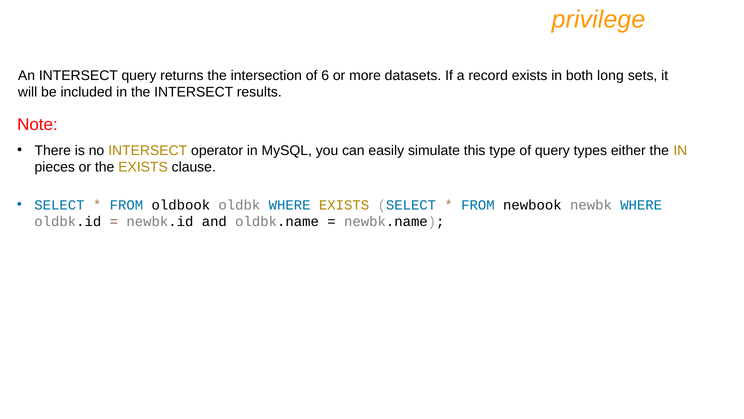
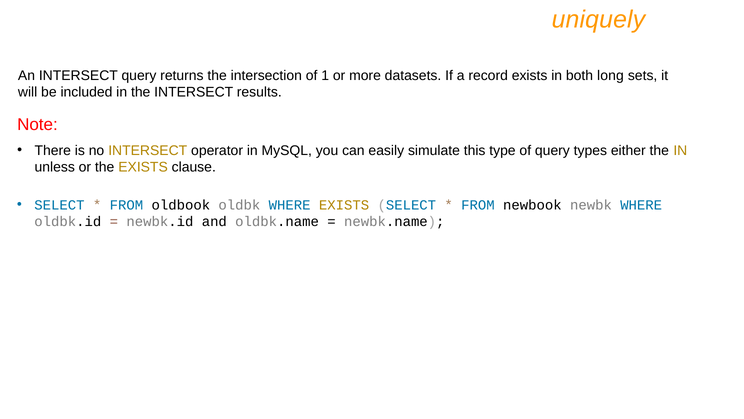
privilege: privilege -> uniquely
6: 6 -> 1
pieces: pieces -> unless
